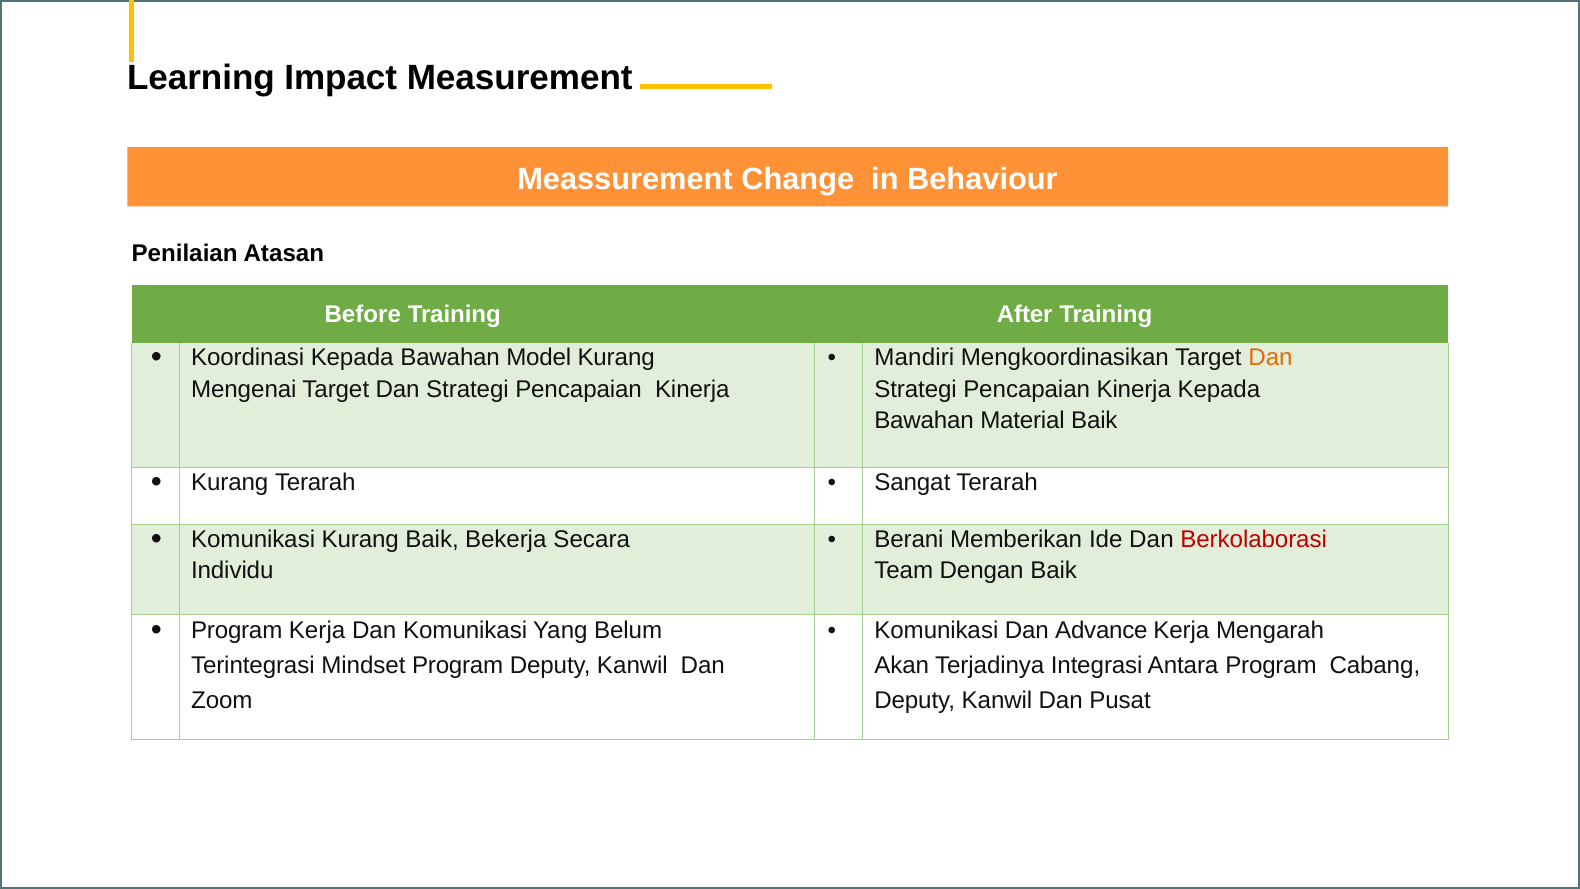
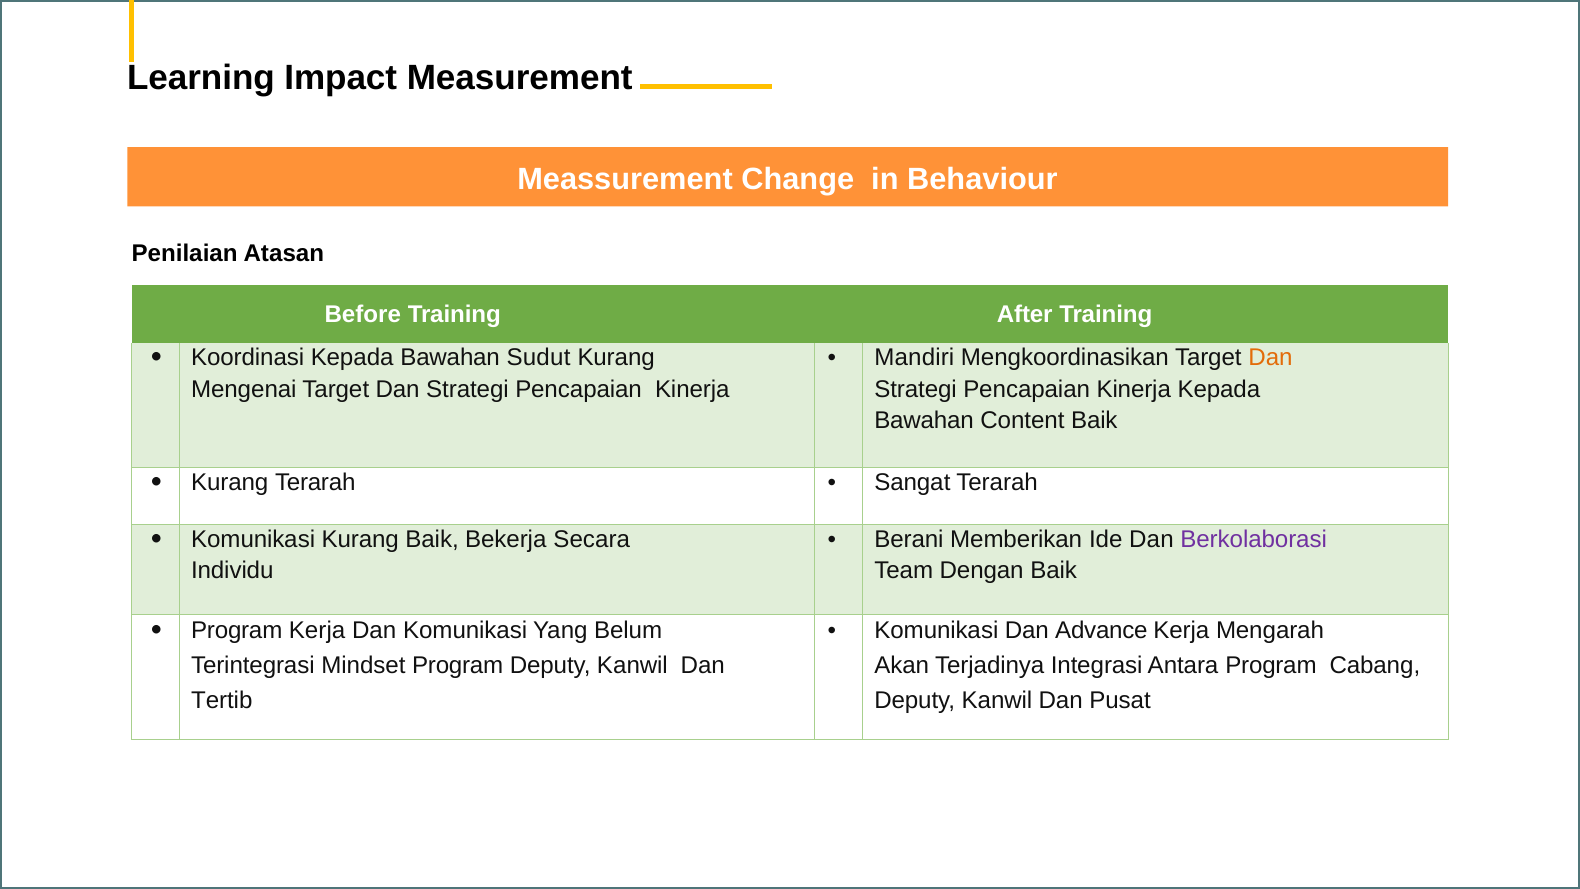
Model: Model -> Sudut
Material: Material -> Content
Berkolaborasi colour: red -> purple
Zoom: Zoom -> Tertib
